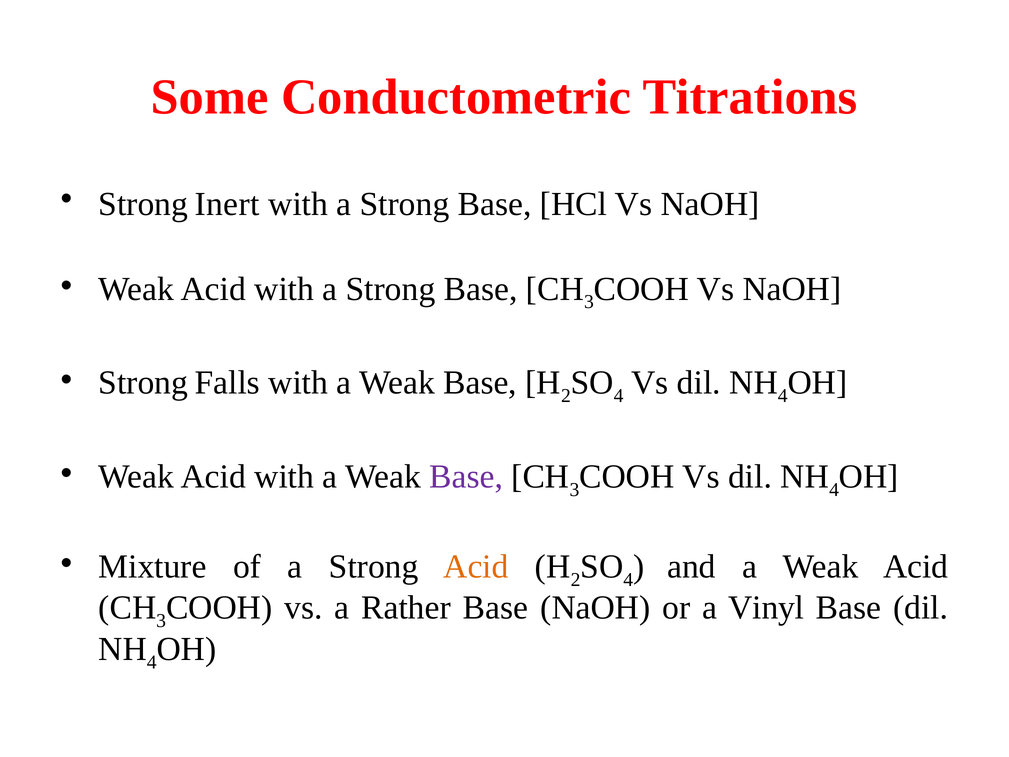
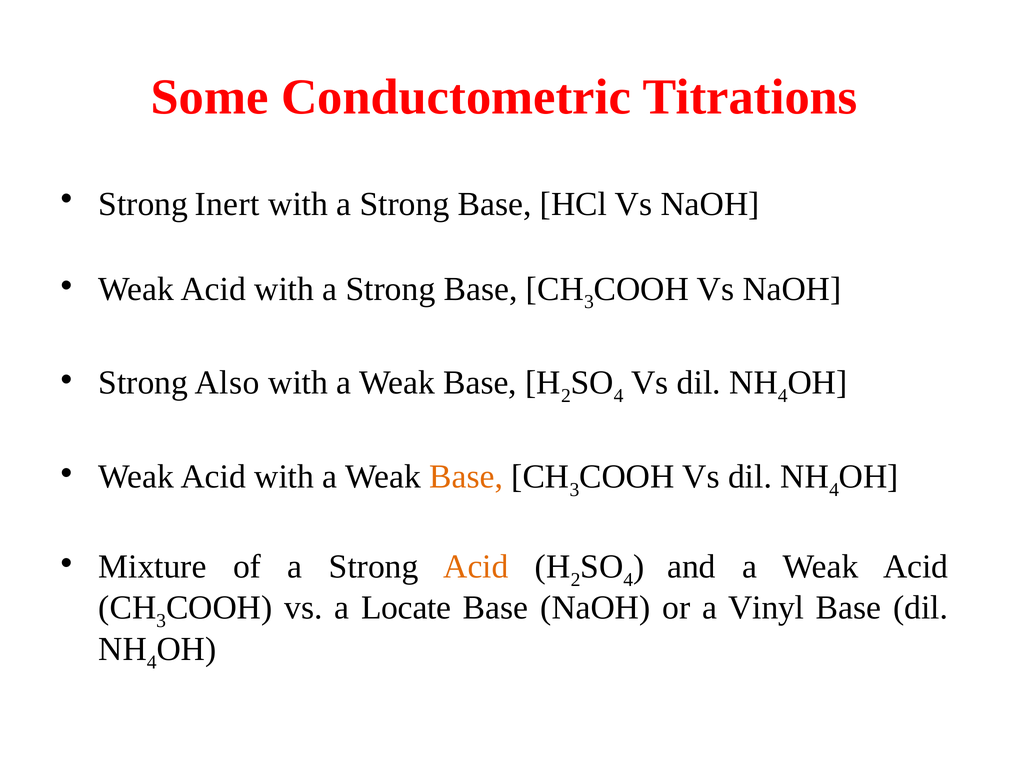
Falls: Falls -> Also
Base at (466, 477) colour: purple -> orange
Rather: Rather -> Locate
